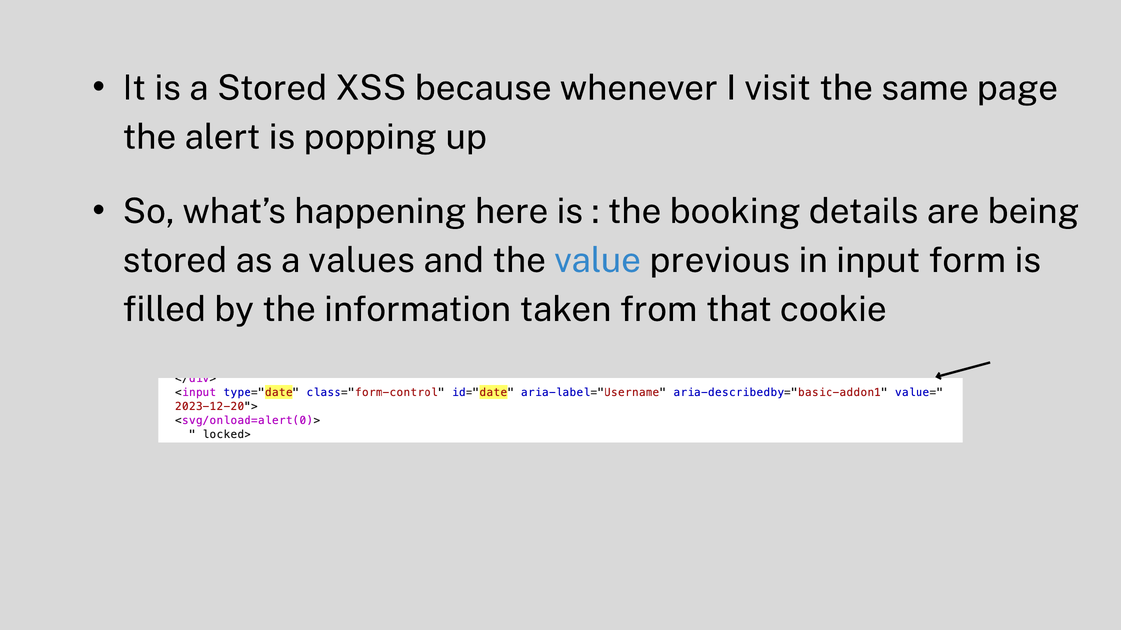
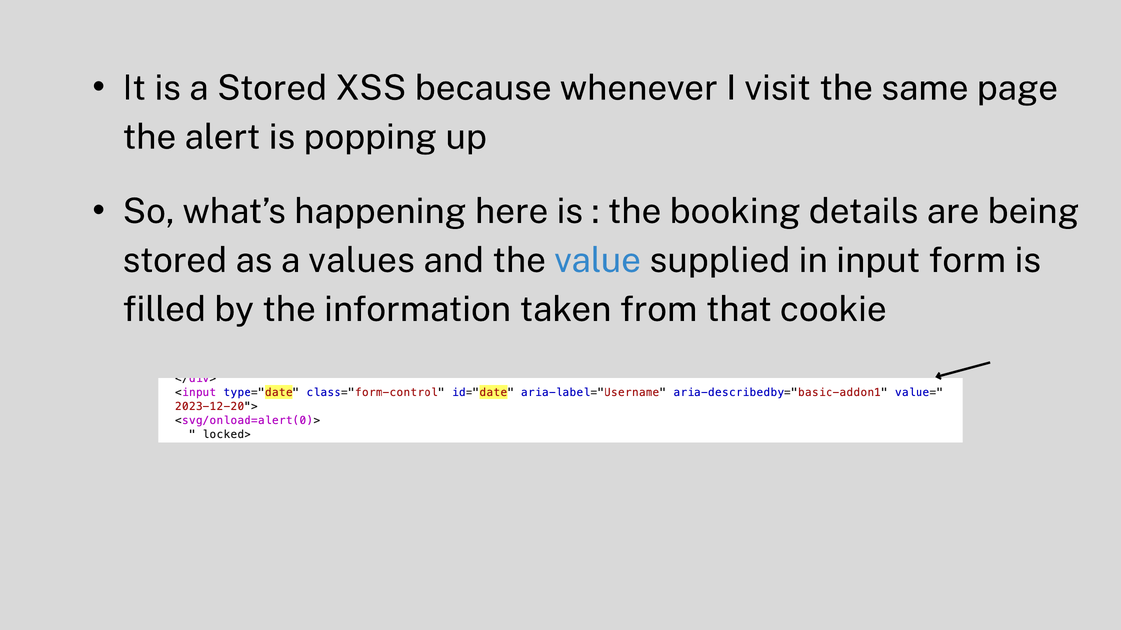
previous: previous -> supplied
